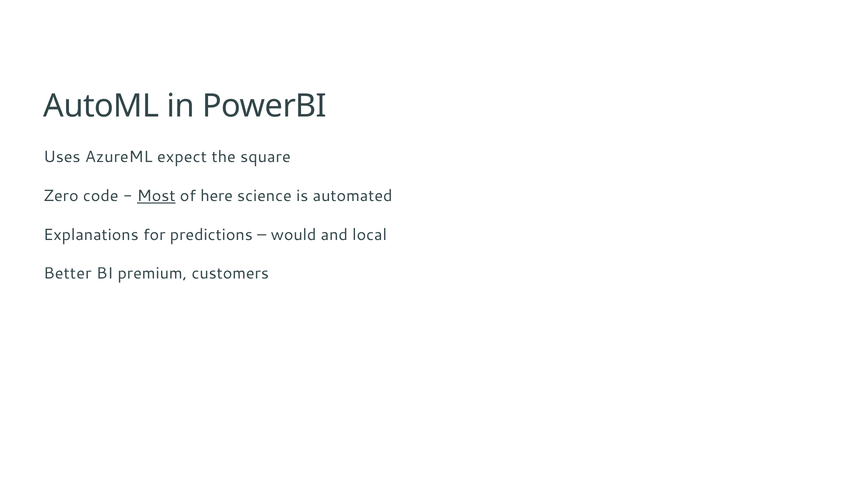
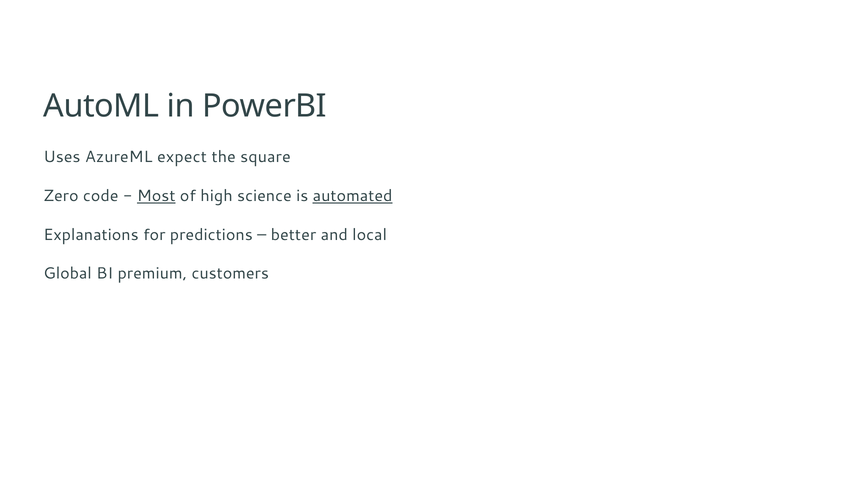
here: here -> high
automated underline: none -> present
would: would -> better
Better: Better -> Global
